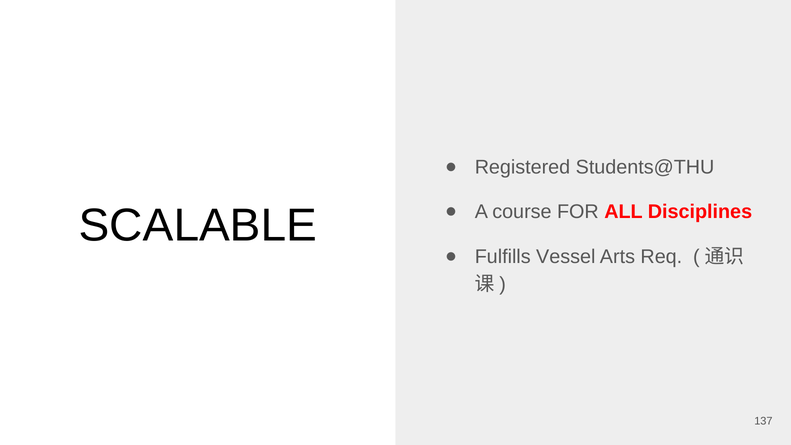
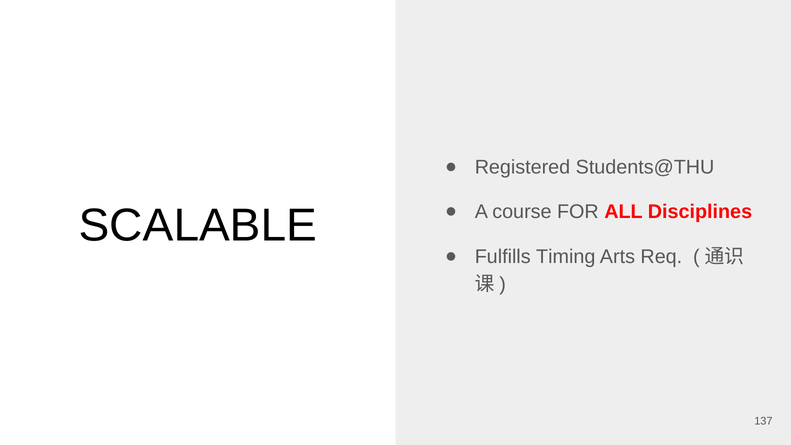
Vessel: Vessel -> Timing
